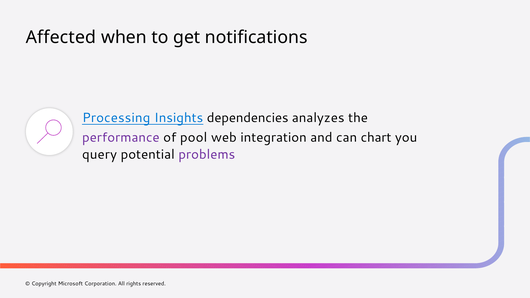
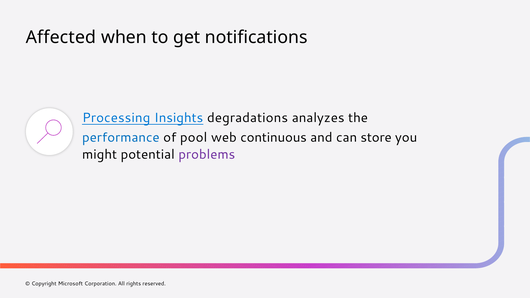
dependencies: dependencies -> degradations
performance colour: purple -> blue
integration: integration -> continuous
chart: chart -> store
query: query -> might
